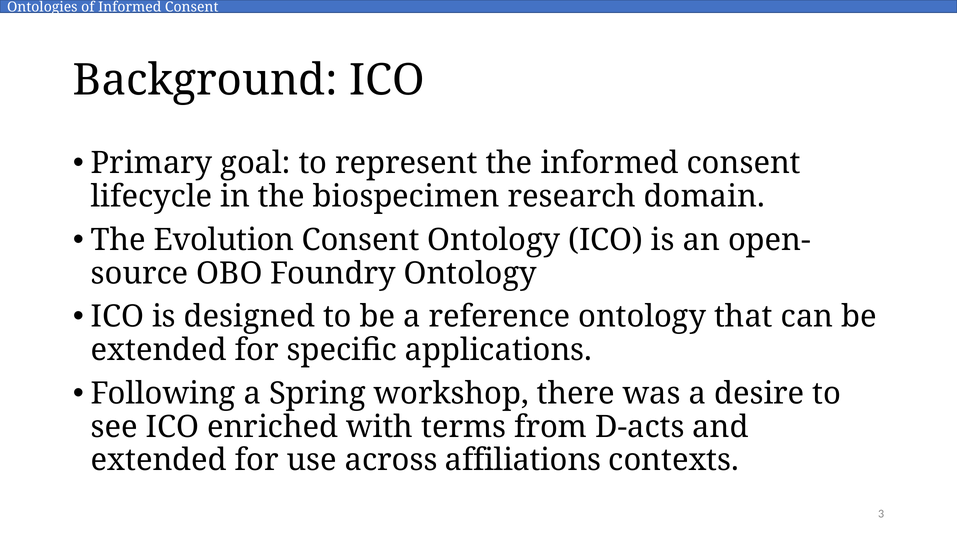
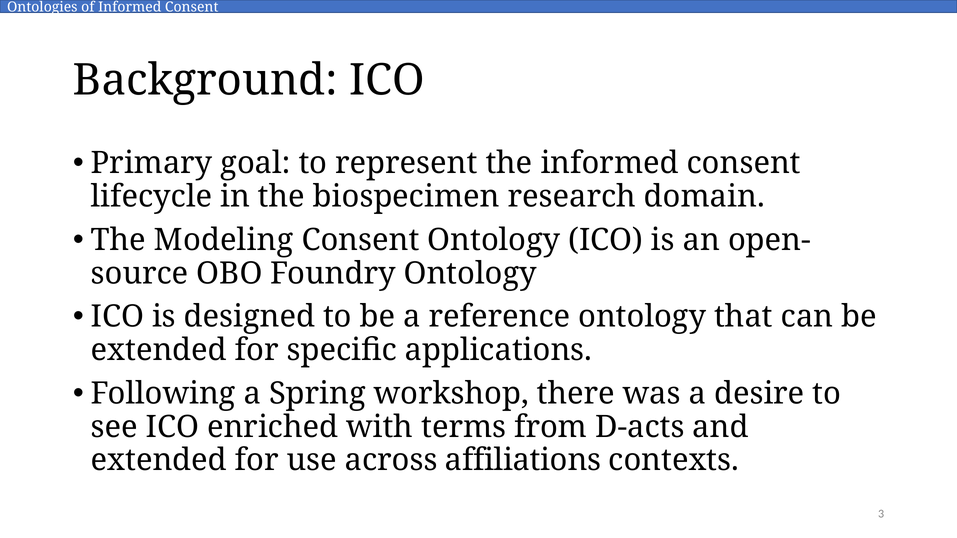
Evolution: Evolution -> Modeling
